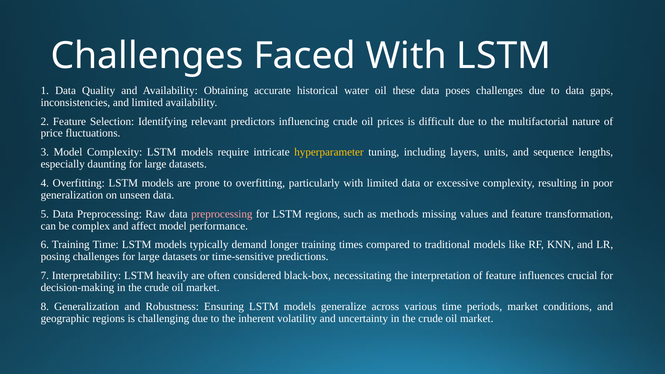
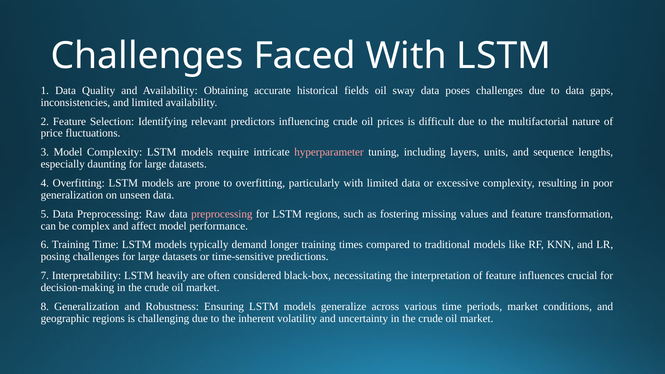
water: water -> fields
these: these -> sway
hyperparameter colour: yellow -> pink
methods: methods -> fostering
